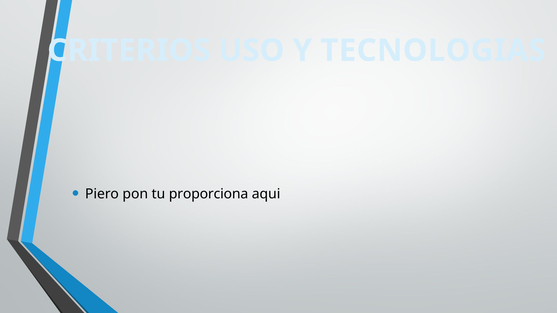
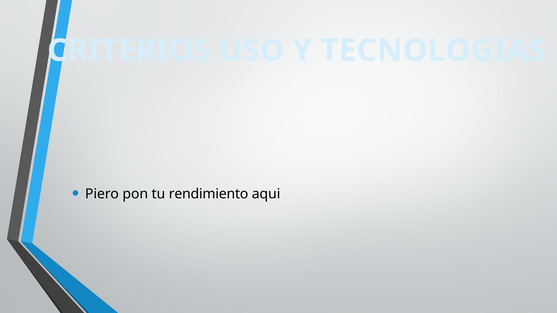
proporciona: proporciona -> rendimiento
